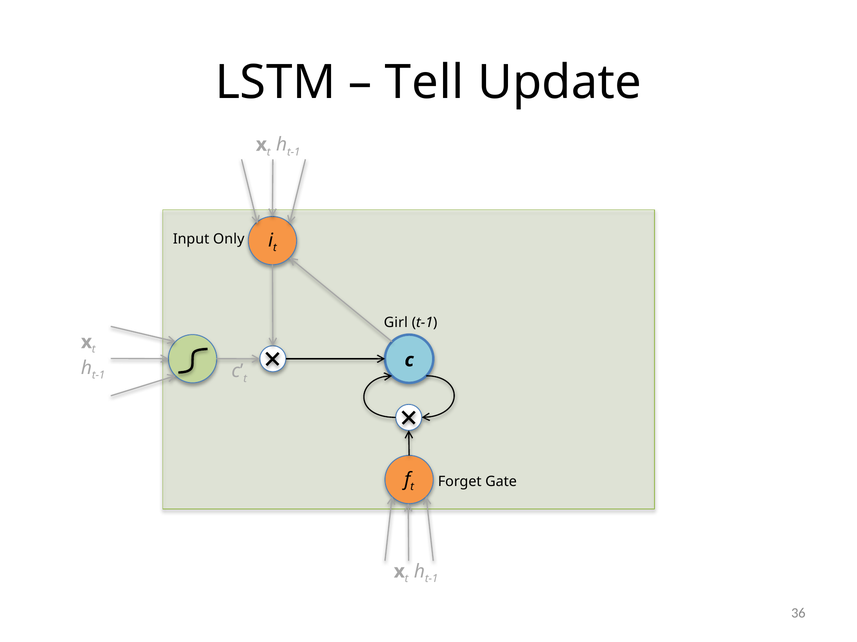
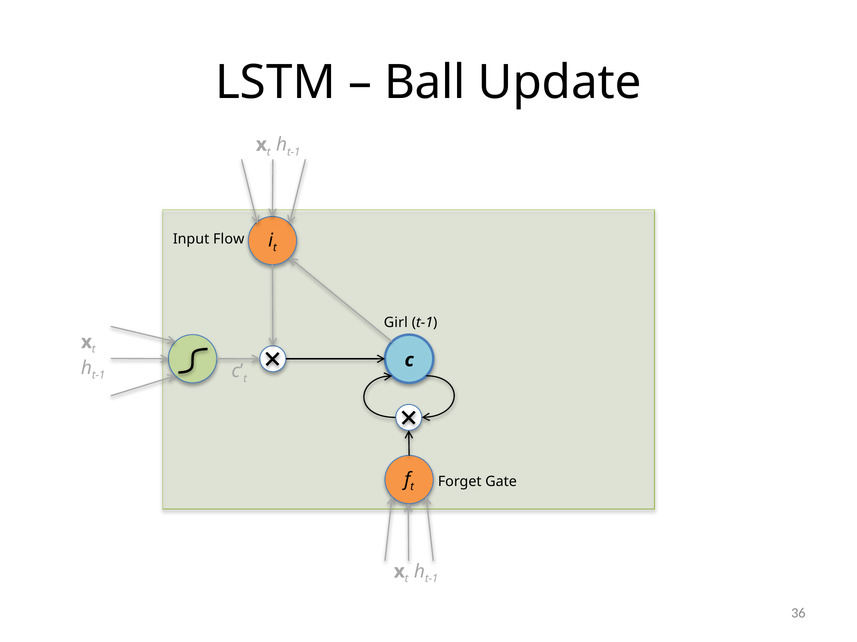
Tell: Tell -> Ball
Only: Only -> Flow
